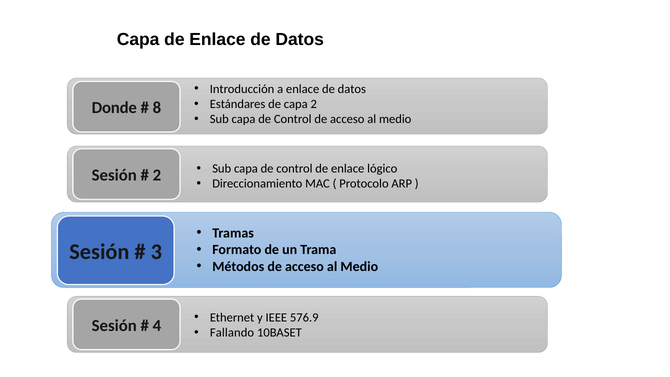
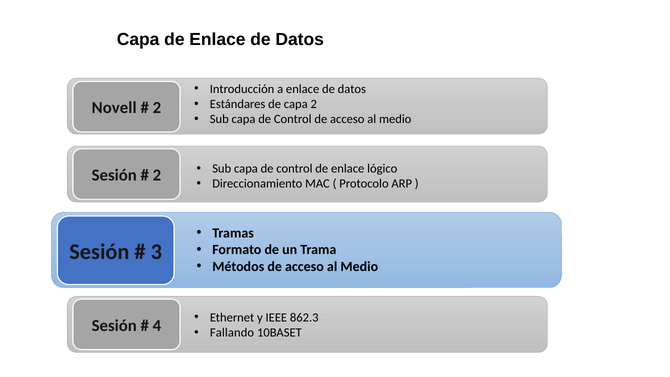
Donde: Donde -> Novell
8 at (157, 108): 8 -> 2
576.9: 576.9 -> 862.3
